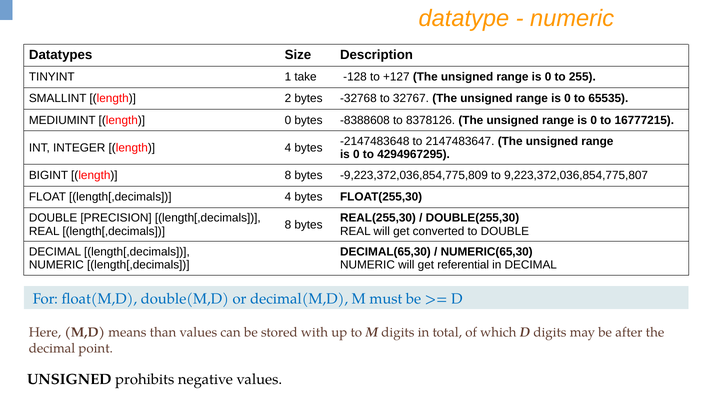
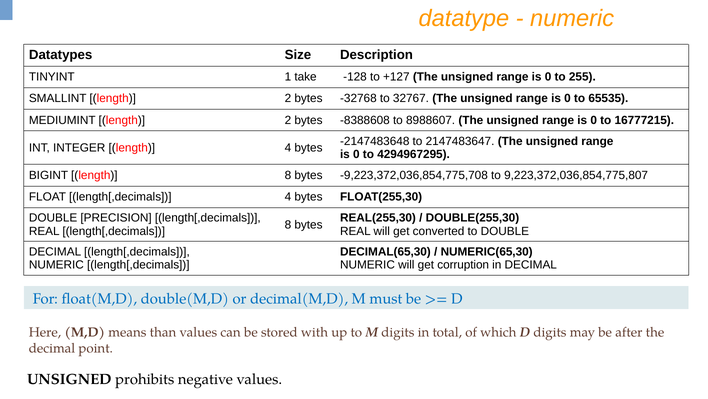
MEDIUMINT length 0: 0 -> 2
8378126: 8378126 -> 8988607
-9,223,372,036,854,775,809: -9,223,372,036,854,775,809 -> -9,223,372,036,854,775,708
referential: referential -> corruption
